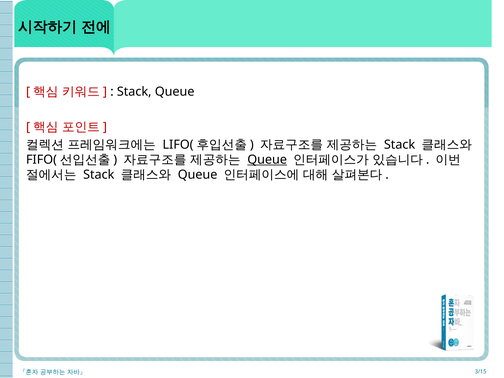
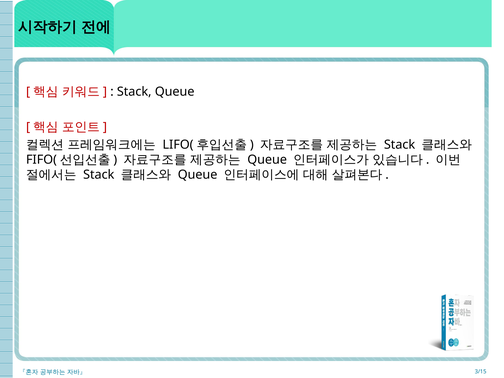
Queue at (267, 160) underline: present -> none
